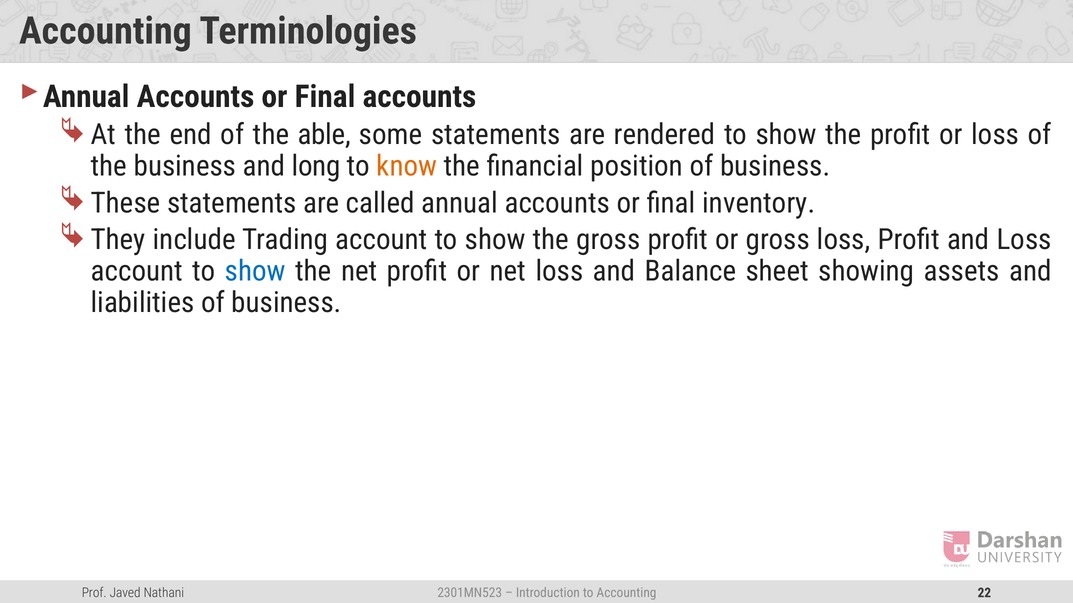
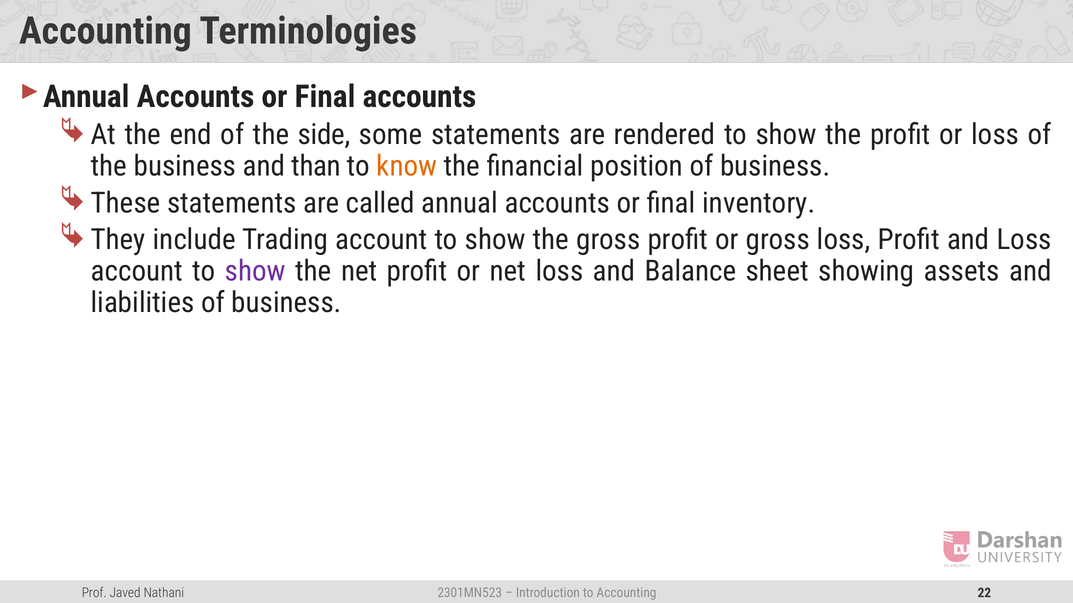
able: able -> side
long: long -> than
show at (255, 272) colour: blue -> purple
